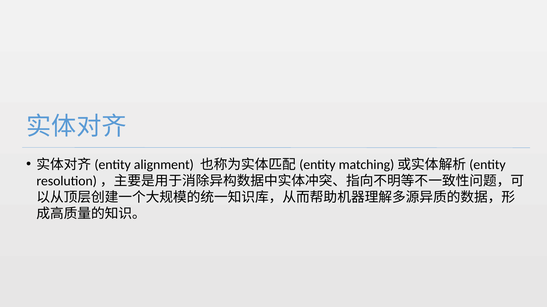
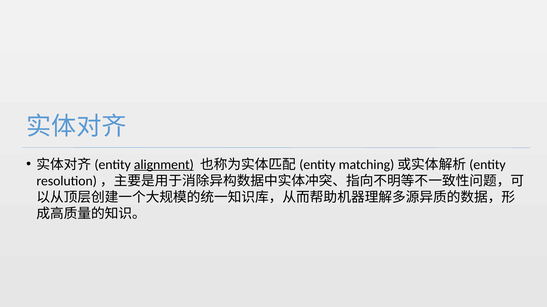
alignment underline: none -> present
